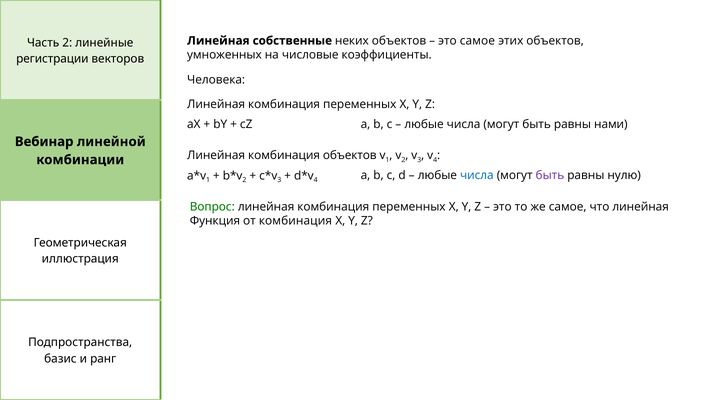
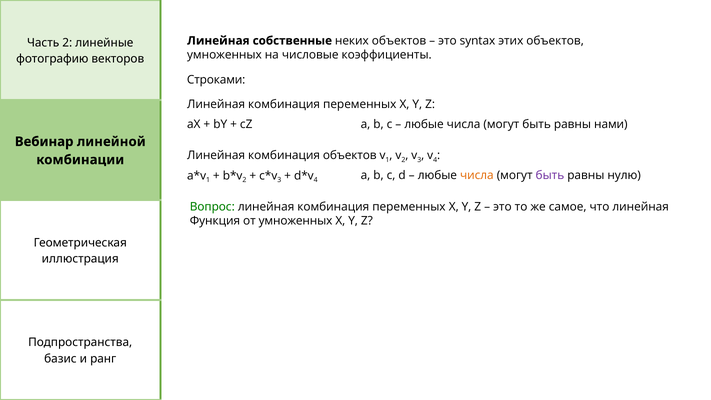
это самое: самое -> syntax
регистрации: регистрации -> фотографию
Человека: Человека -> Строками
числа at (477, 175) colour: blue -> orange
от комбинация: комбинация -> умноженных
